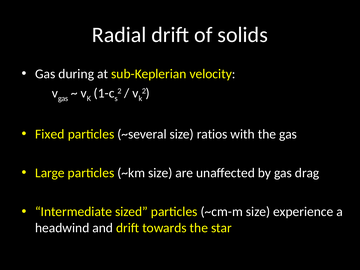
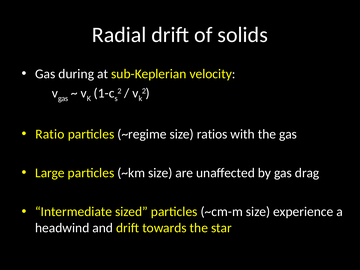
Fixed: Fixed -> Ratio
~several: ~several -> ~regime
